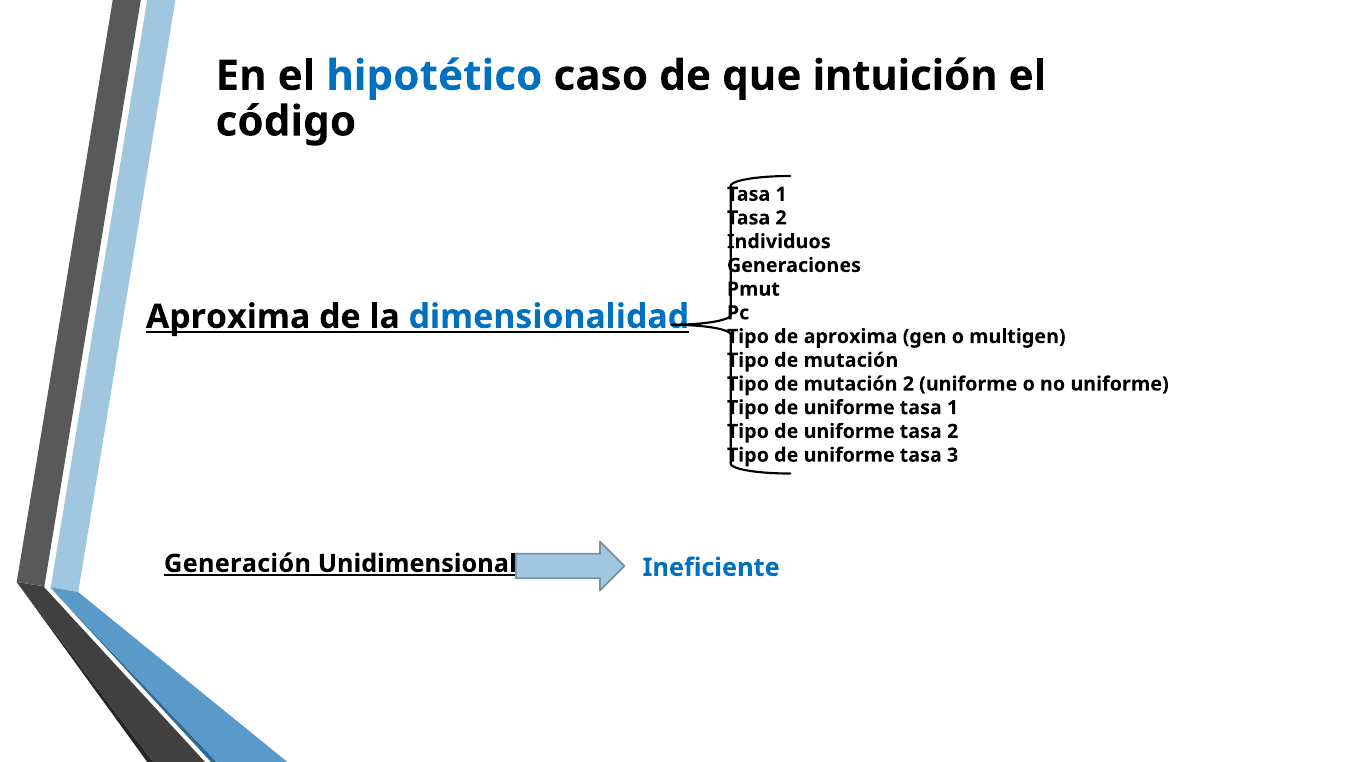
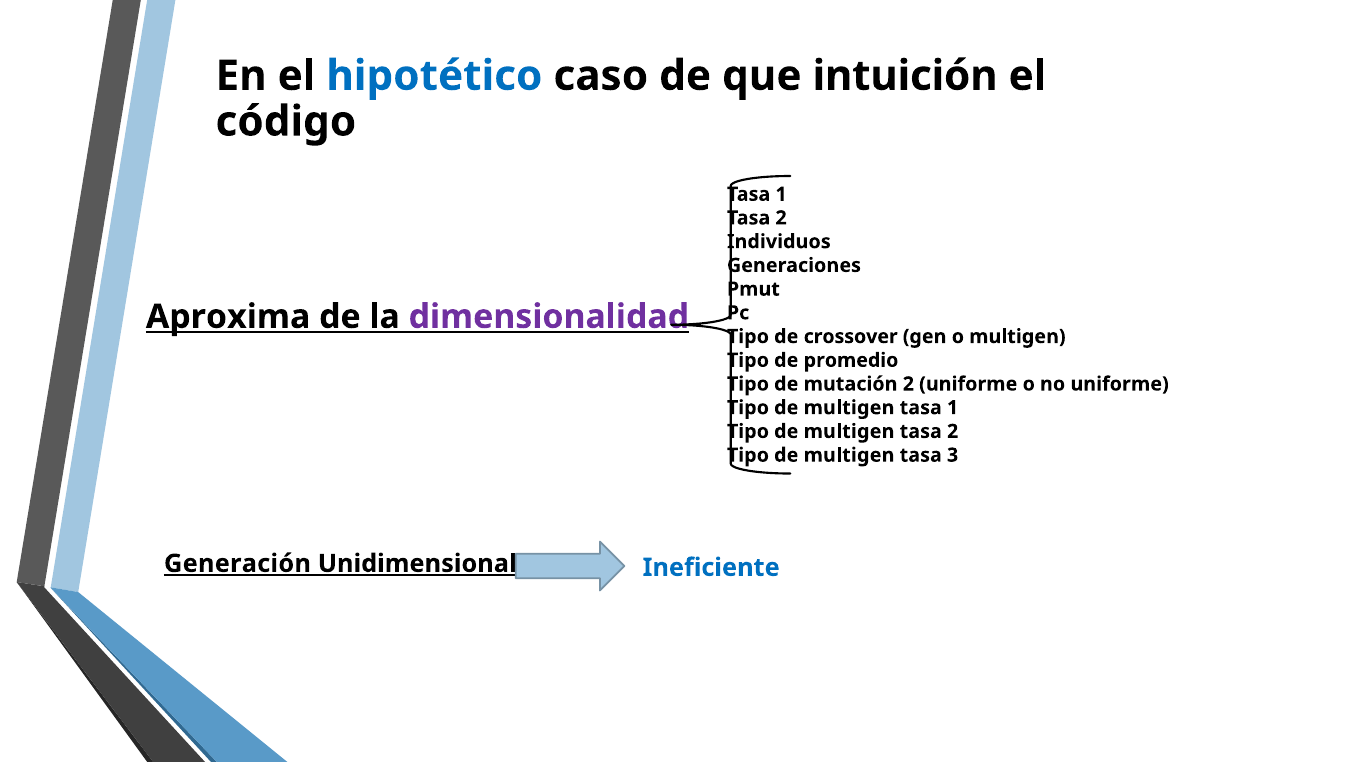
dimensionalidad colour: blue -> purple
de aproxima: aproxima -> crossover
mutación at (851, 360): mutación -> promedio
uniforme at (849, 408): uniforme -> multigen
uniforme at (849, 431): uniforme -> multigen
uniforme at (849, 455): uniforme -> multigen
